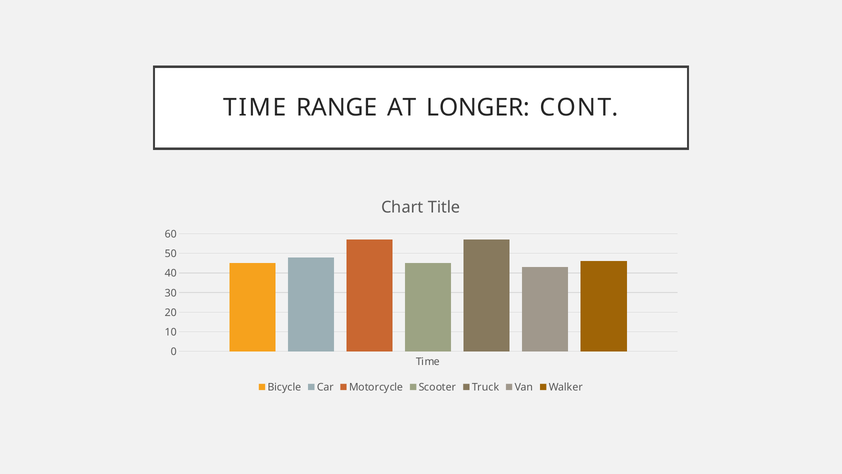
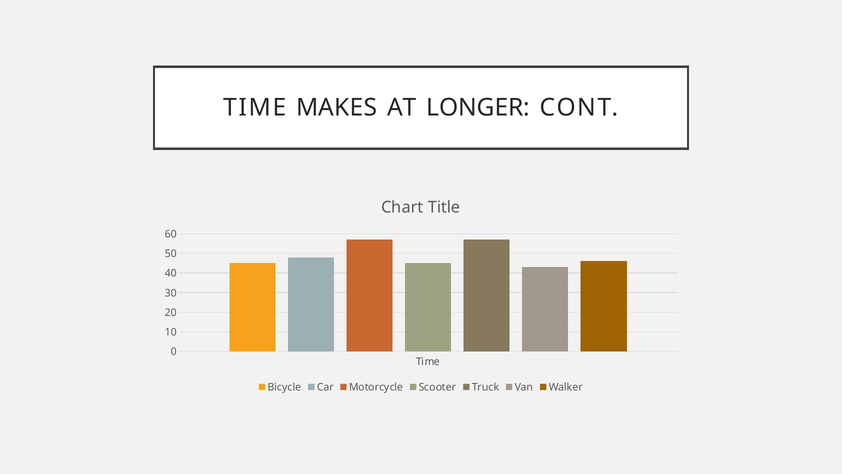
RANGE: RANGE -> MAKES
